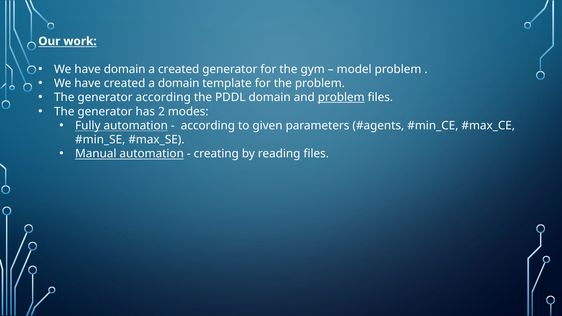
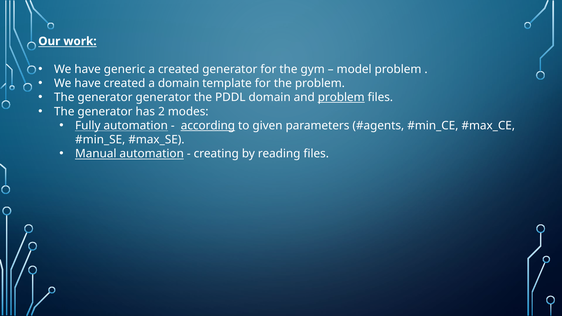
have domain: domain -> generic
generator according: according -> generator
according at (208, 126) underline: none -> present
